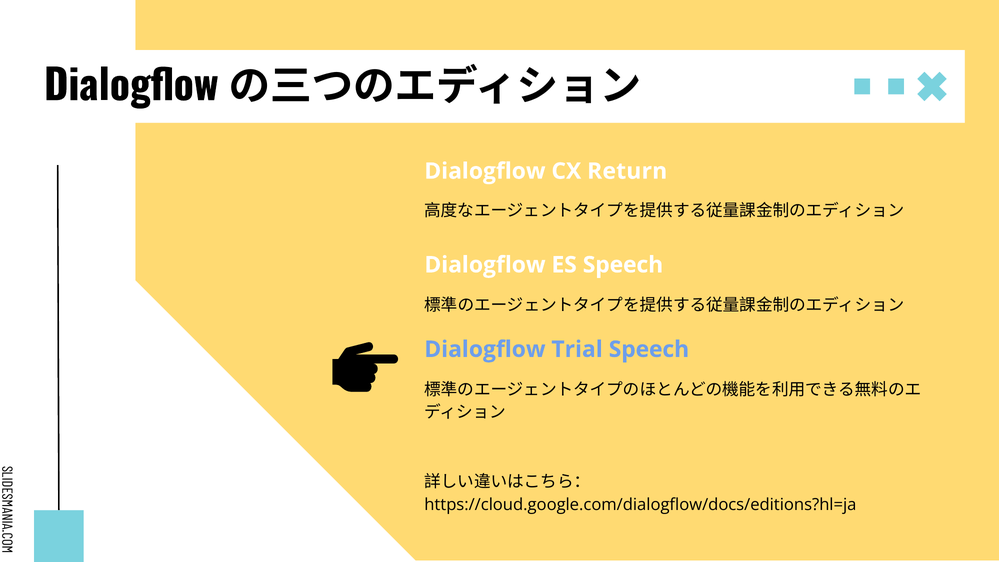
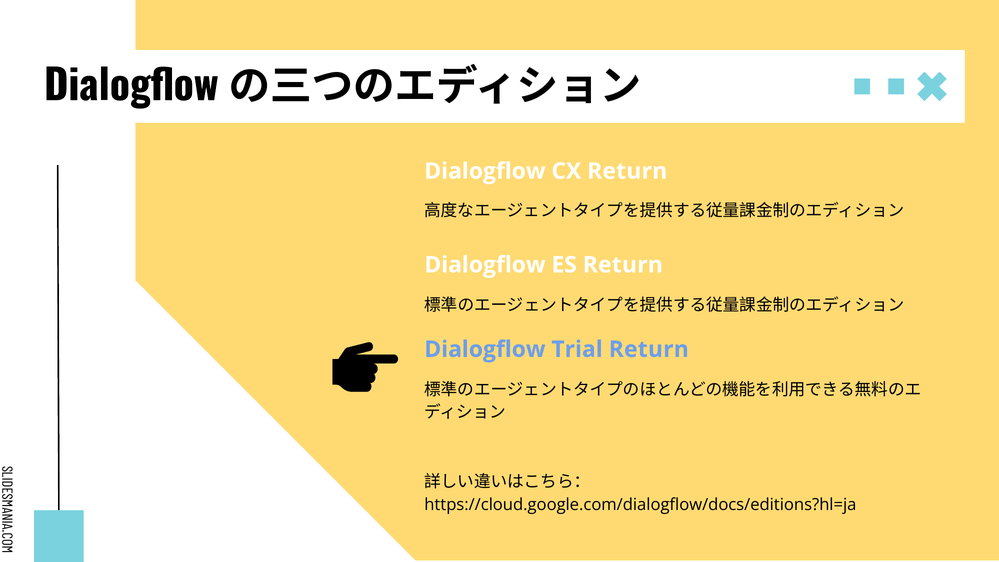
ES Speech: Speech -> Return
Trial Speech: Speech -> Return
